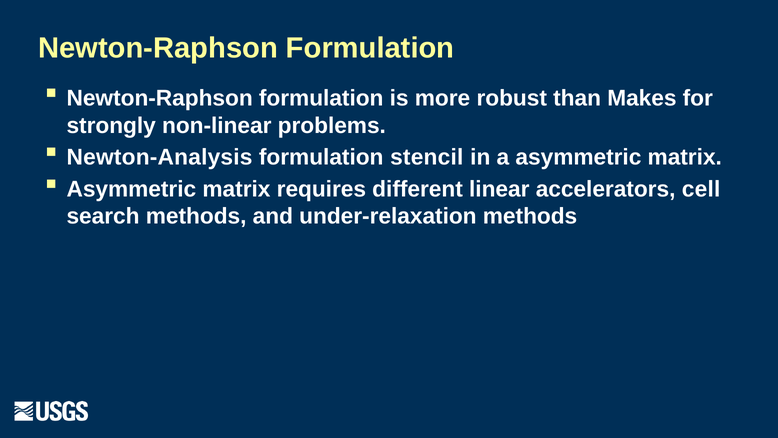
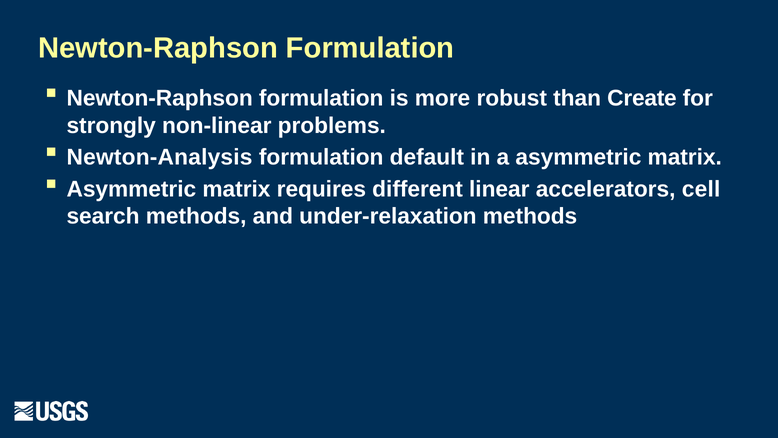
Makes: Makes -> Create
stencil: stencil -> default
